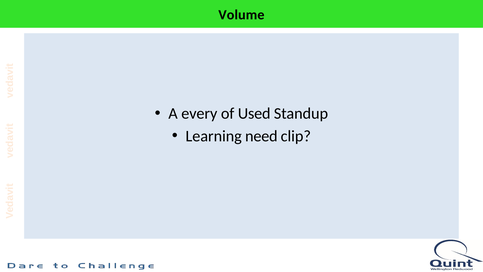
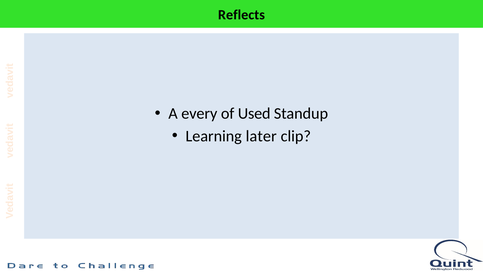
Volume: Volume -> Reflects
need: need -> later
